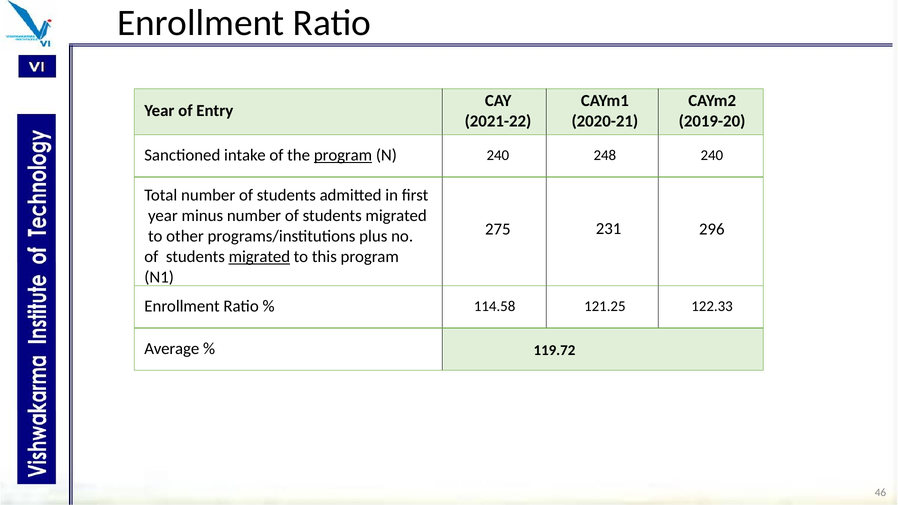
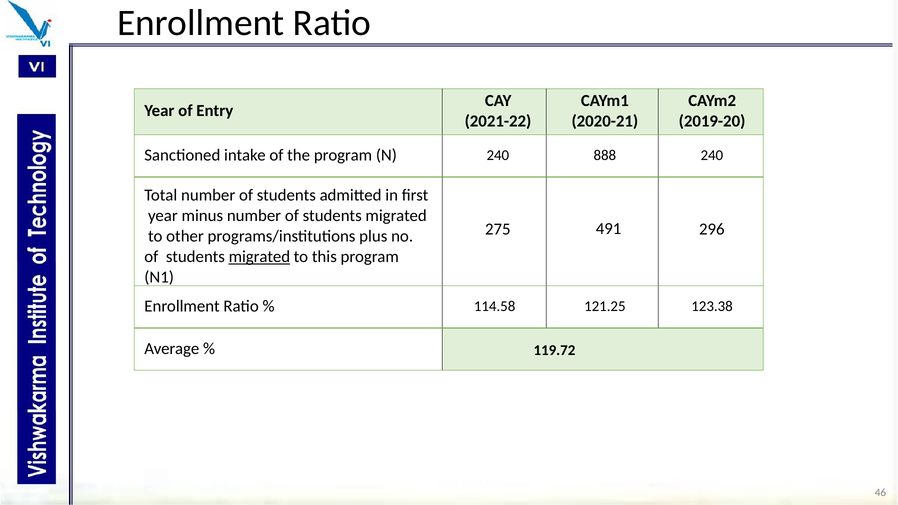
program at (343, 155) underline: present -> none
248: 248 -> 888
231: 231 -> 491
122.33: 122.33 -> 123.38
